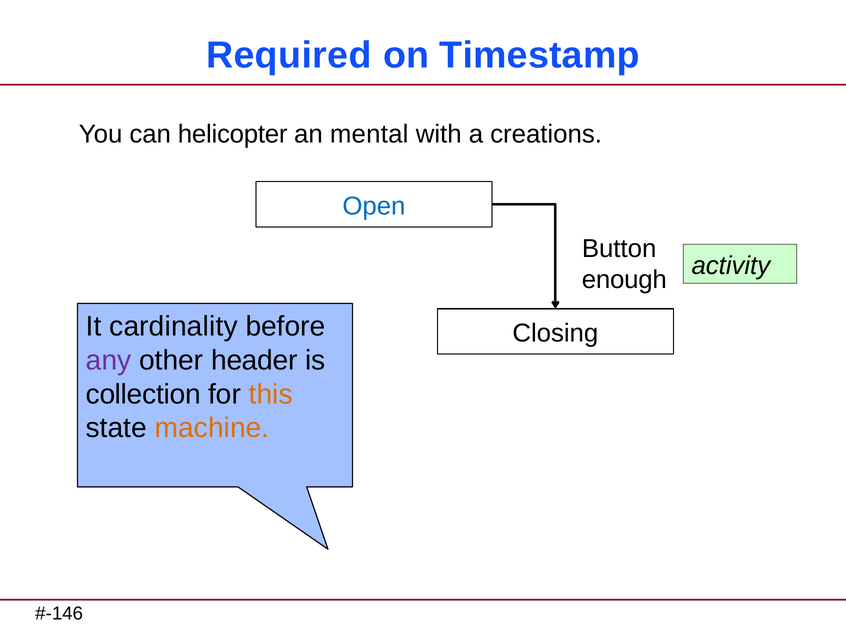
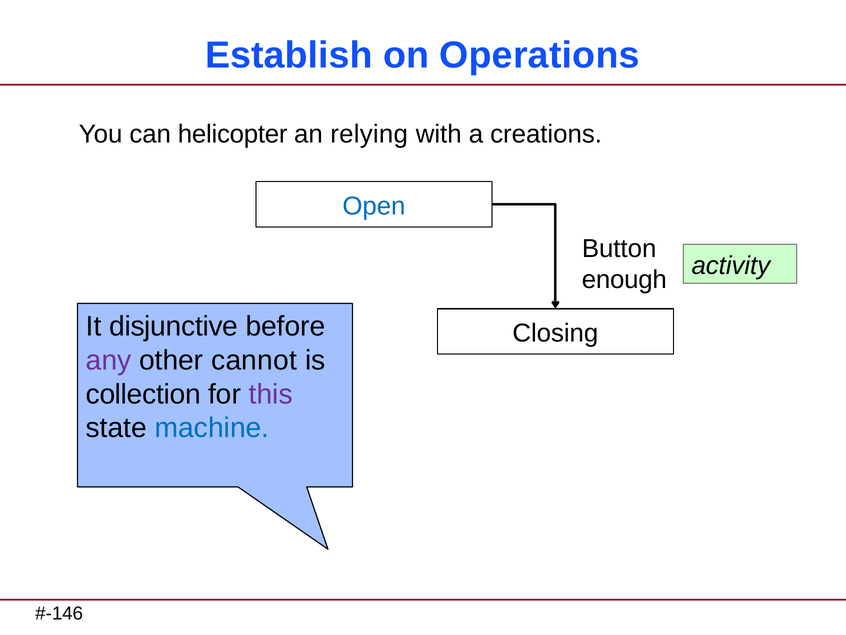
Required: Required -> Establish
Timestamp: Timestamp -> Operations
mental: mental -> relying
cardinality: cardinality -> disjunctive
header: header -> cannot
this colour: orange -> purple
machine colour: orange -> blue
